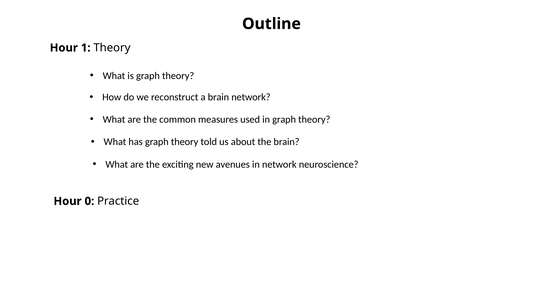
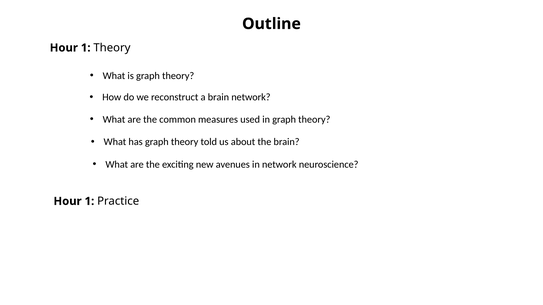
0 at (89, 201): 0 -> 1
